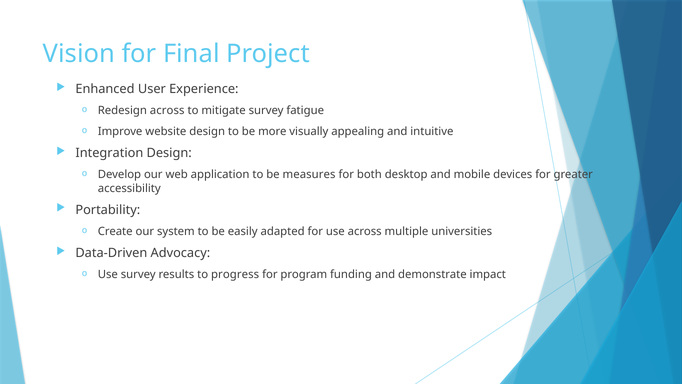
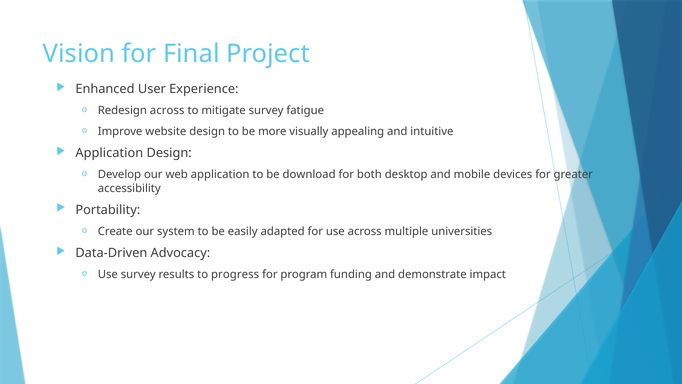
Integration at (109, 153): Integration -> Application
measures: measures -> download
